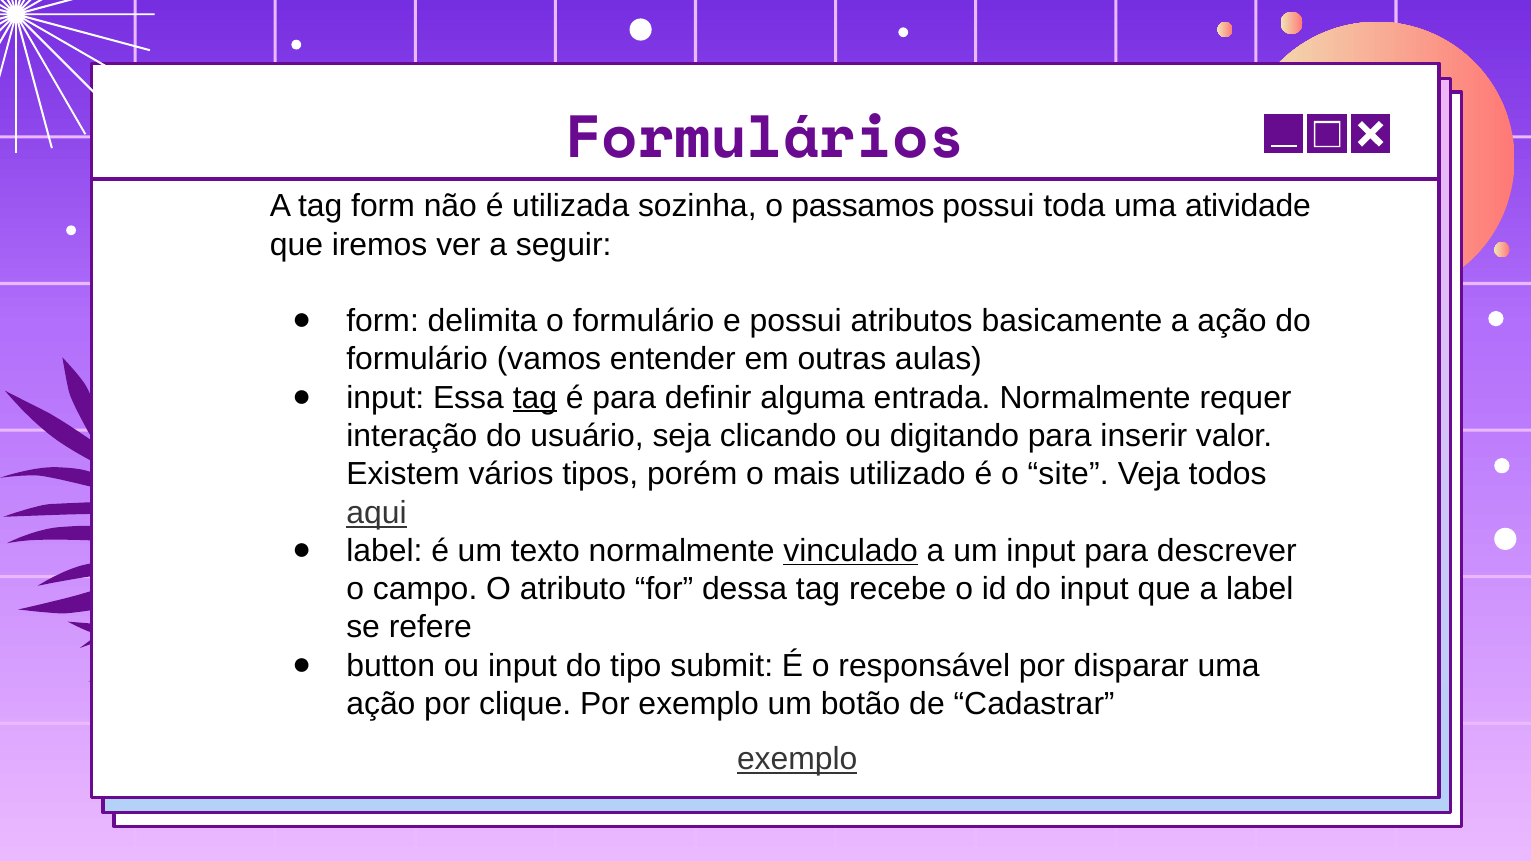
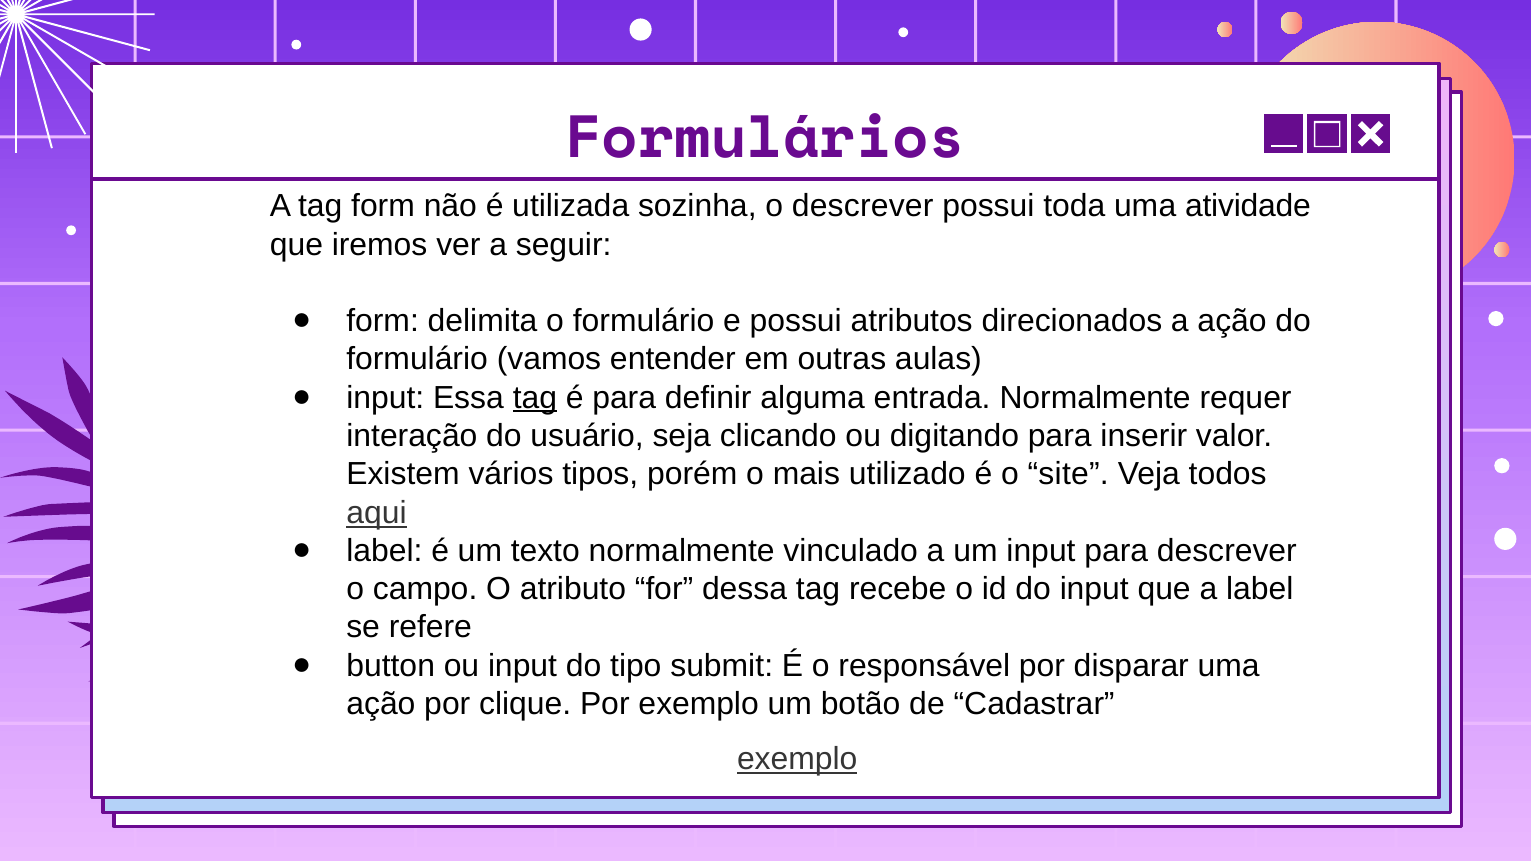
o passamos: passamos -> descrever
basicamente: basicamente -> direcionados
vinculado underline: present -> none
